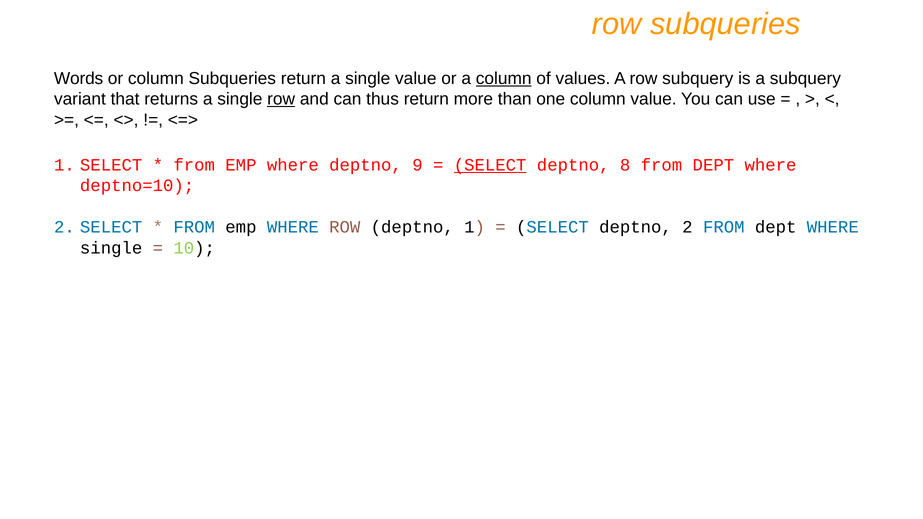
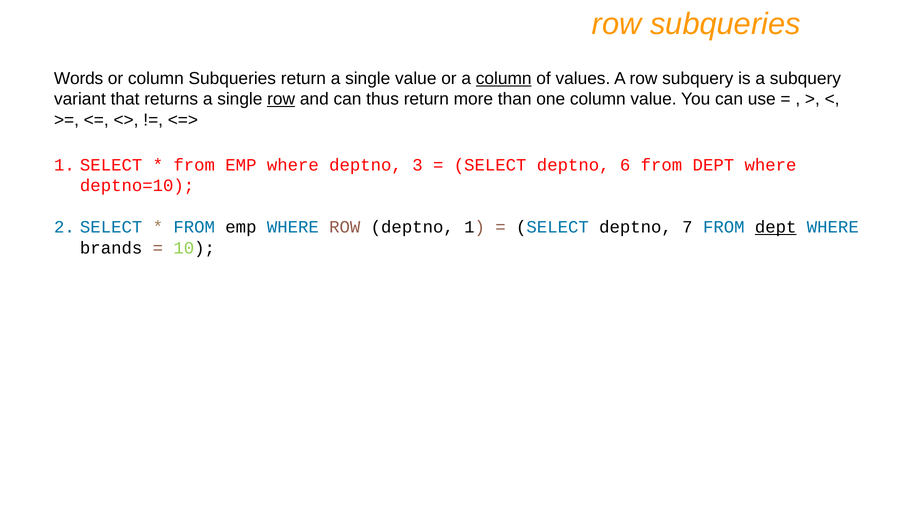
9: 9 -> 3
SELECT at (490, 165) underline: present -> none
8: 8 -> 6
deptno 2: 2 -> 7
dept at (776, 227) underline: none -> present
single at (111, 248): single -> brands
